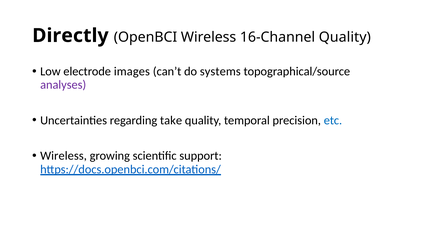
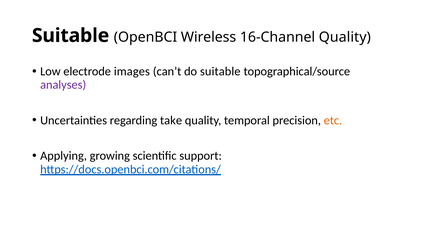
Directly at (70, 36): Directly -> Suitable
do systems: systems -> suitable
etc colour: blue -> orange
Wireless at (64, 156): Wireless -> Applying
